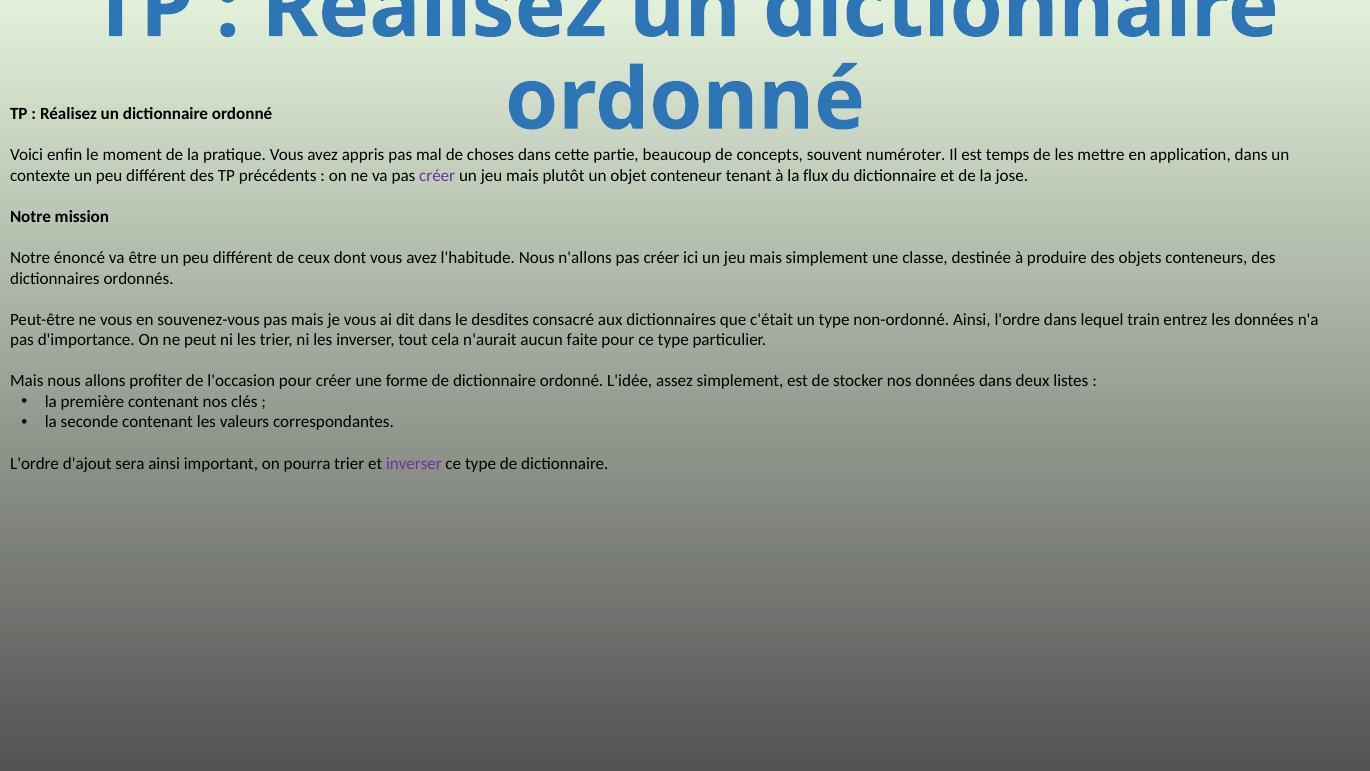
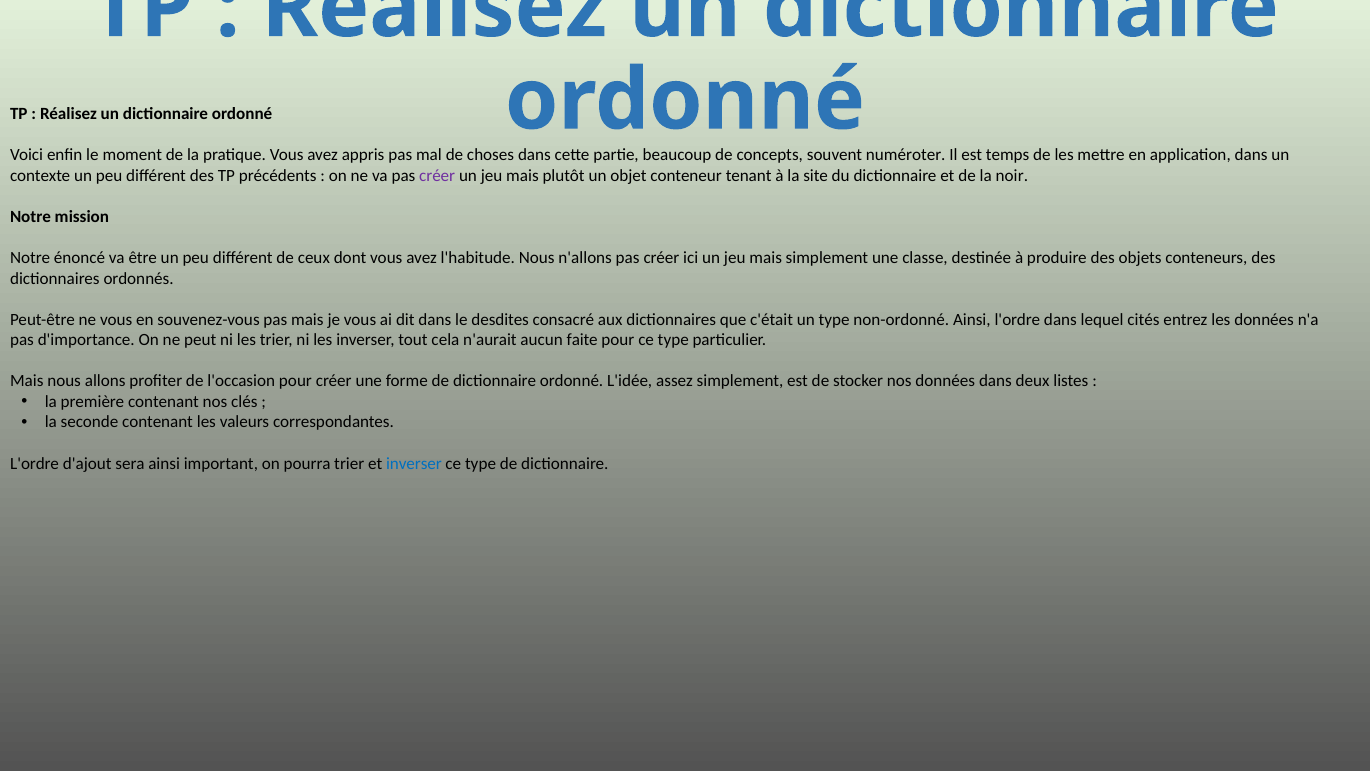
flux: flux -> site
jose: jose -> noir
train: train -> cités
inverser at (414, 463) colour: purple -> blue
